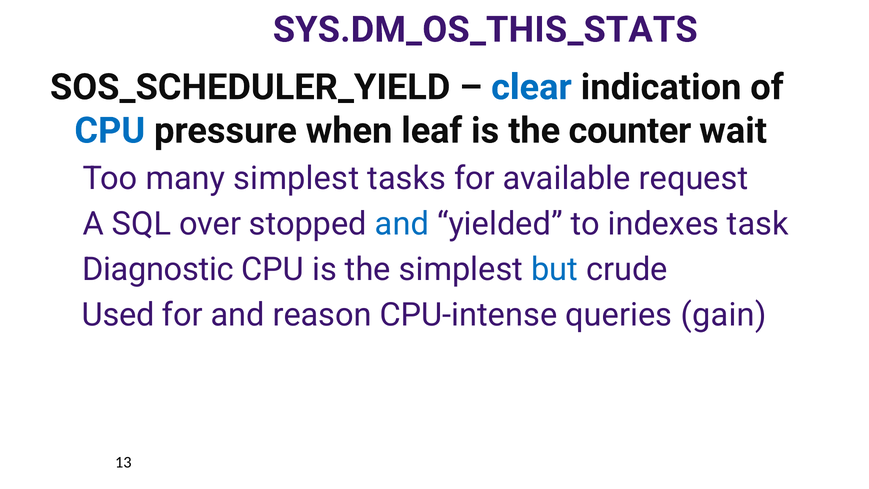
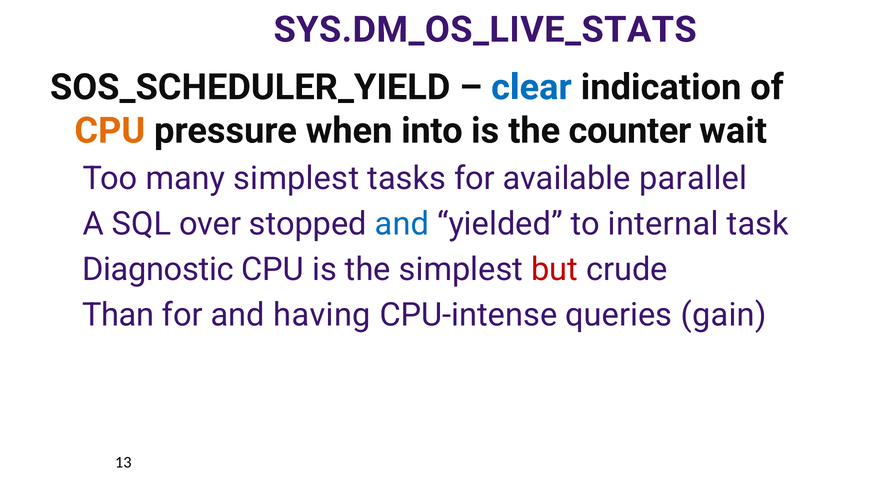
SYS.DM_OS_THIS_STATS: SYS.DM_OS_THIS_STATS -> SYS.DM_OS_LIVE_STATS
CPU at (110, 131) colour: blue -> orange
leaf: leaf -> into
request: request -> parallel
indexes: indexes -> internal
but colour: blue -> red
Used: Used -> Than
reason: reason -> having
